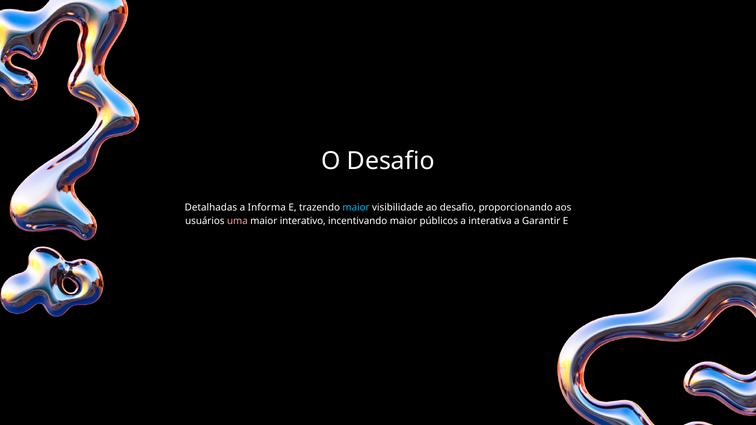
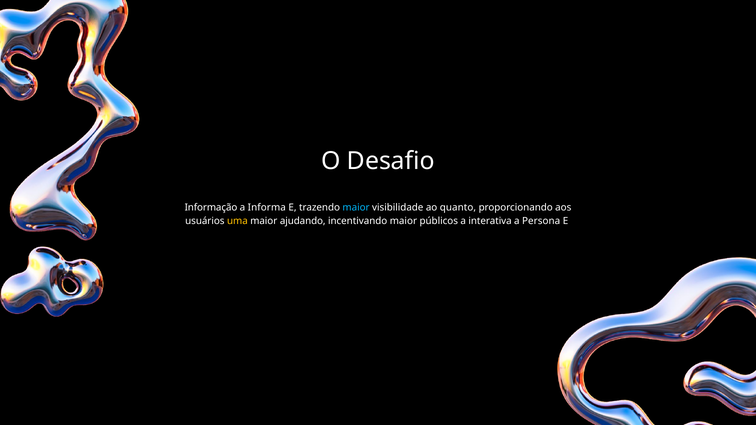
Detalhadas: Detalhadas -> Informação
ao desafio: desafio -> quanto
uma colour: pink -> yellow
interativo: interativo -> ajudando
Garantir: Garantir -> Persona
